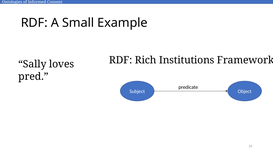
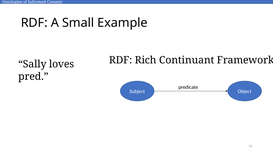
Institutions: Institutions -> Continuant
